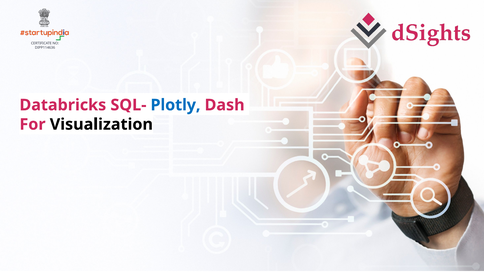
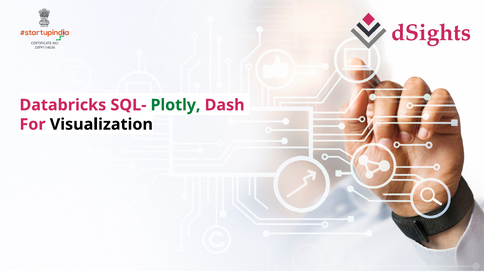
Plotly colour: blue -> green
